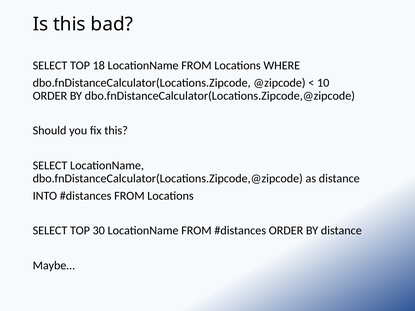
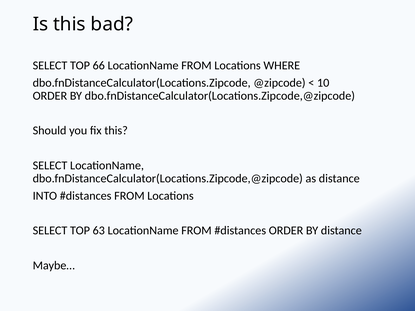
18: 18 -> 66
30: 30 -> 63
